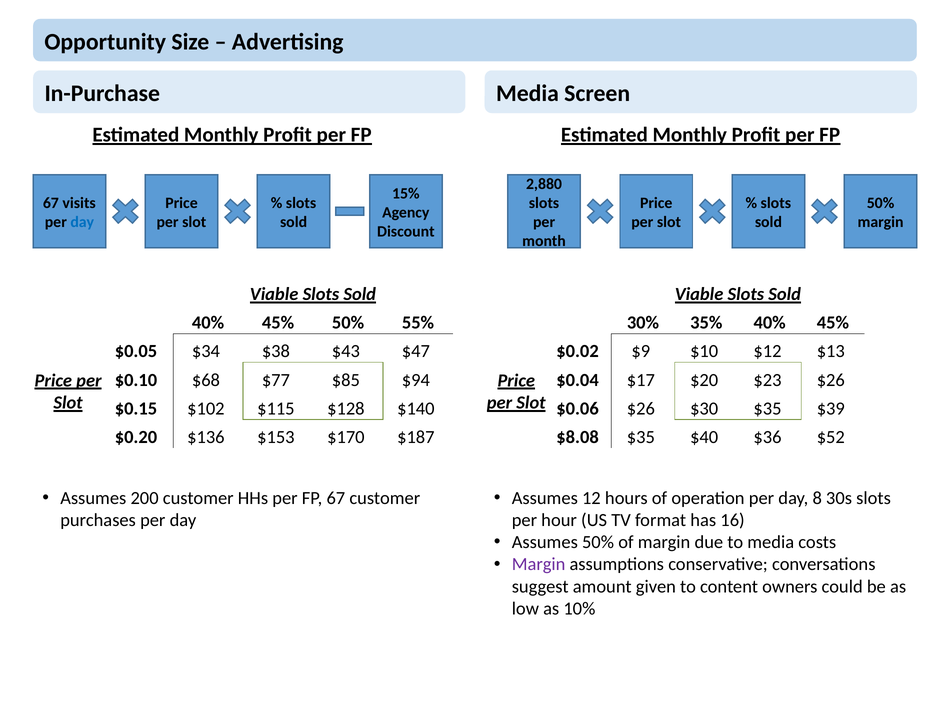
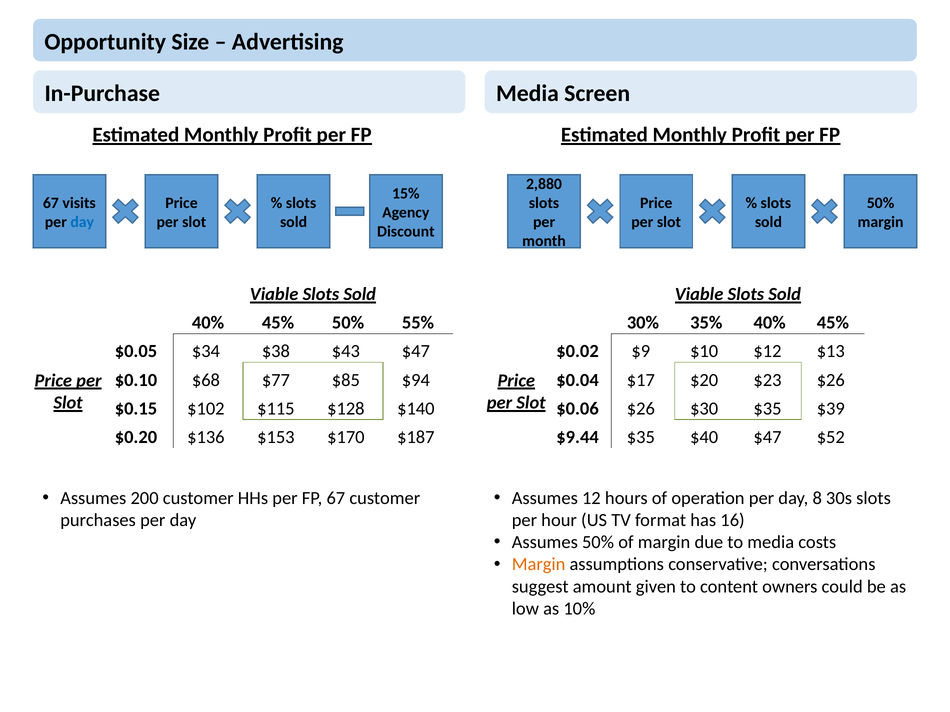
$8.08: $8.08 -> $9.44
$40 $36: $36 -> $47
Margin at (539, 565) colour: purple -> orange
